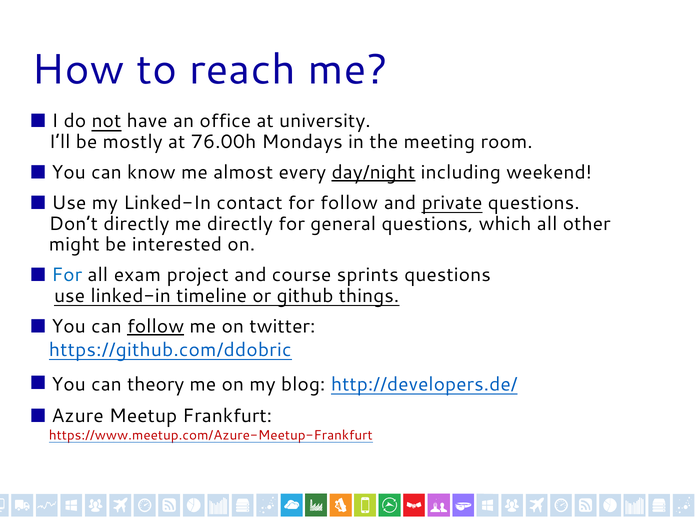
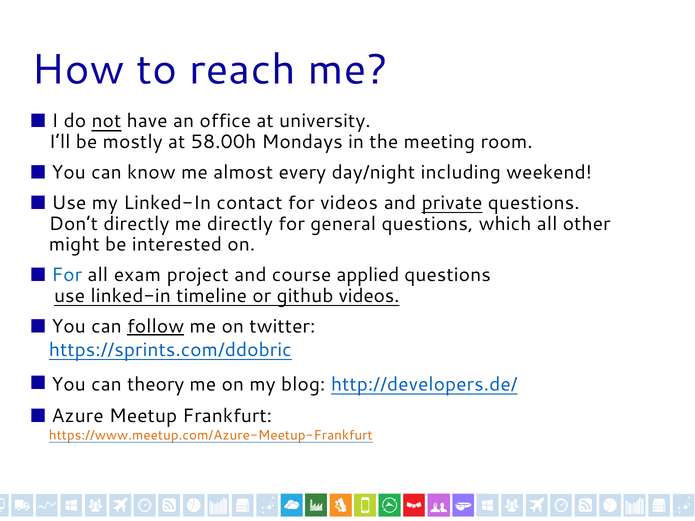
76.00h: 76.00h -> 58.00h
day/night underline: present -> none
for follow: follow -> videos
sprints: sprints -> applied
github things: things -> videos
https://github.com/ddobric: https://github.com/ddobric -> https://sprints.com/ddobric
https://www.meetup.com/Azure-Meetup-Frankfurt colour: red -> orange
